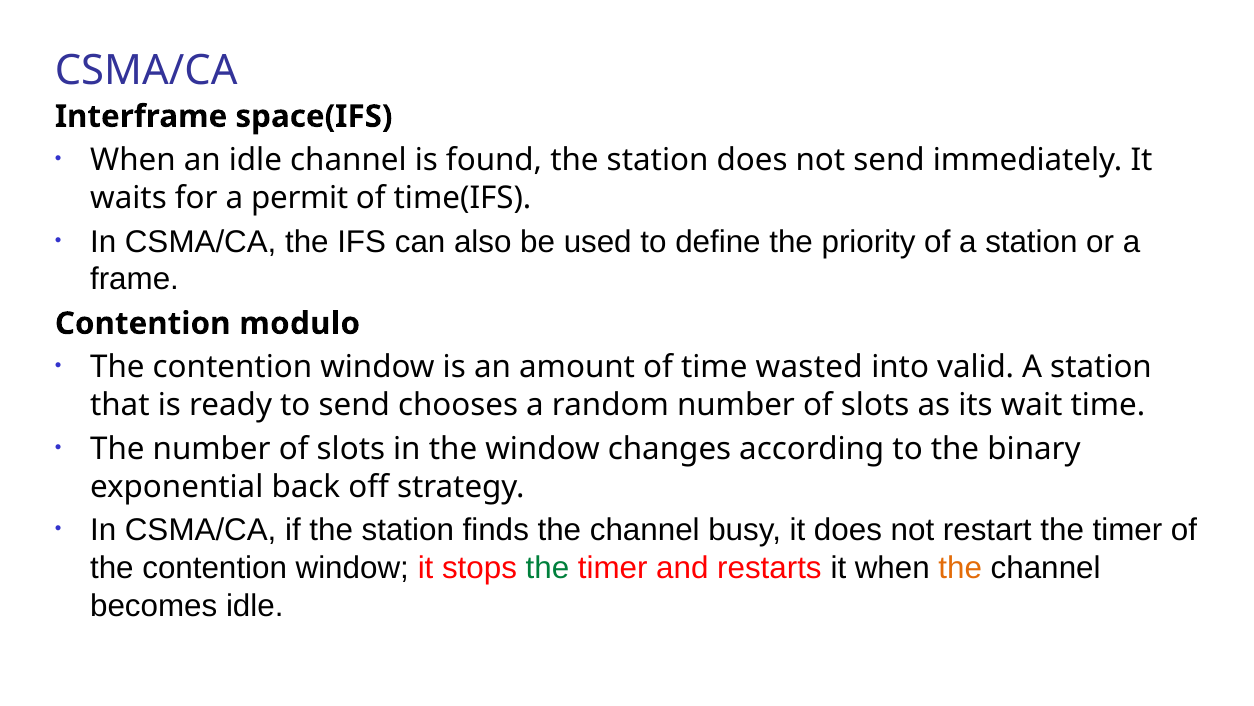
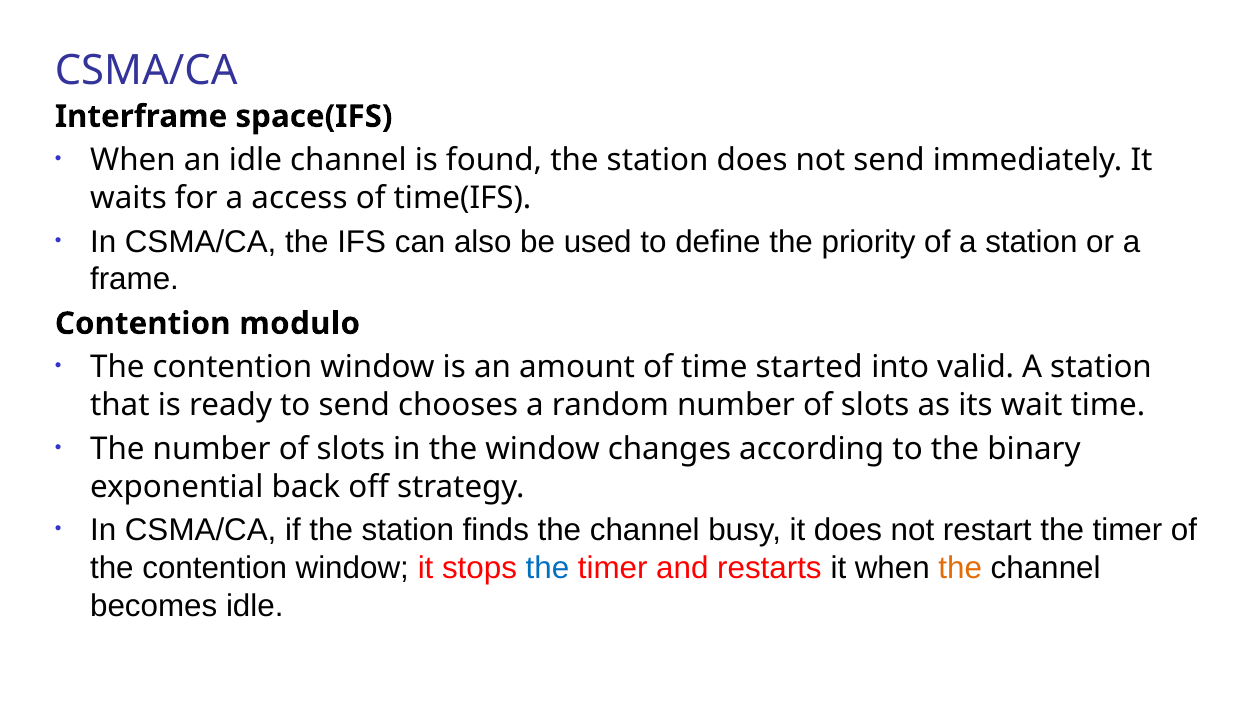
permit: permit -> access
wasted: wasted -> started
the at (547, 568) colour: green -> blue
